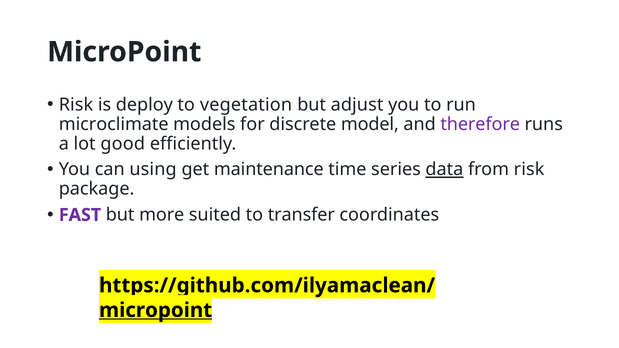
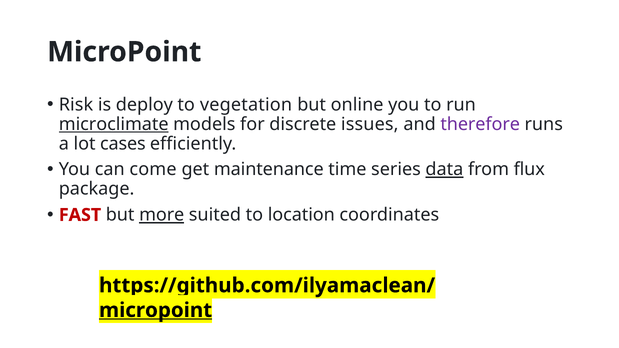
adjust: adjust -> online
microclimate underline: none -> present
model: model -> issues
good: good -> cases
using: using -> come
from risk: risk -> flux
FAST colour: purple -> red
more underline: none -> present
transfer: transfer -> location
